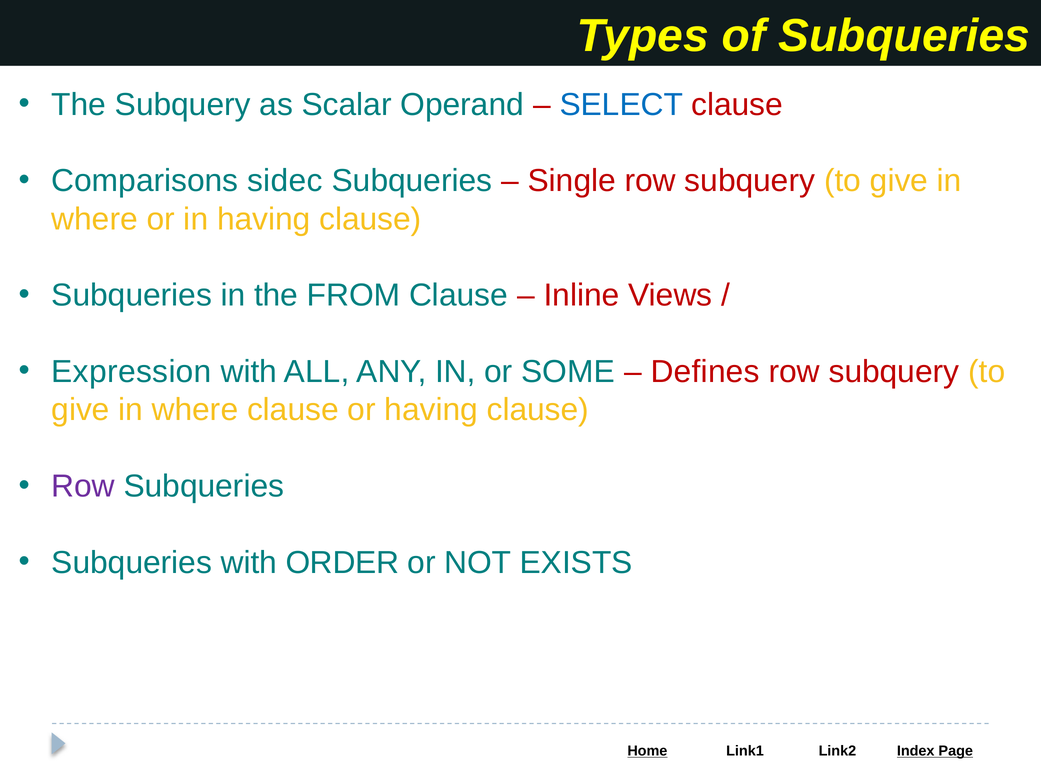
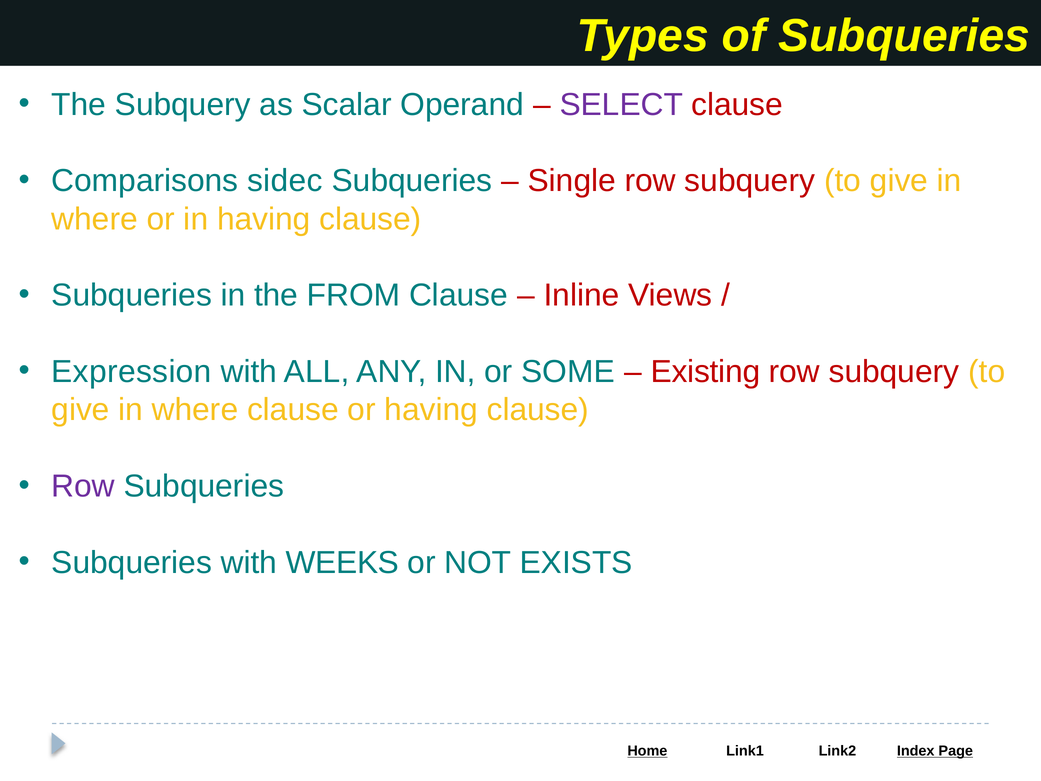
SELECT colour: blue -> purple
Defines: Defines -> Existing
ORDER: ORDER -> WEEKS
